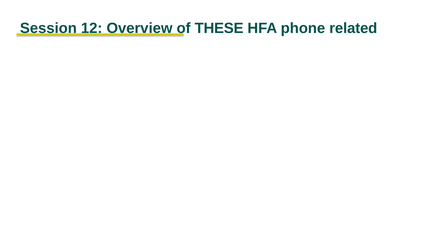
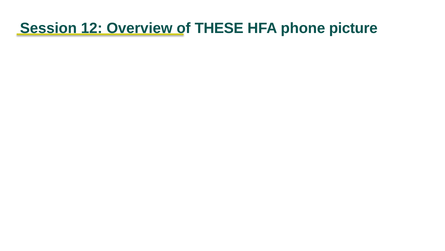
related: related -> picture
